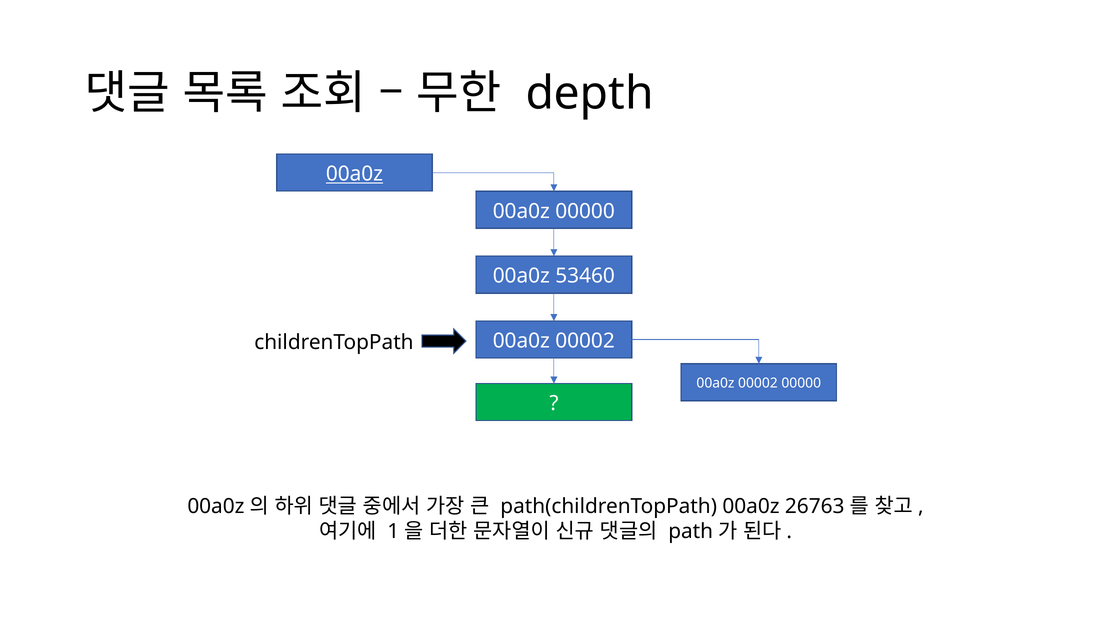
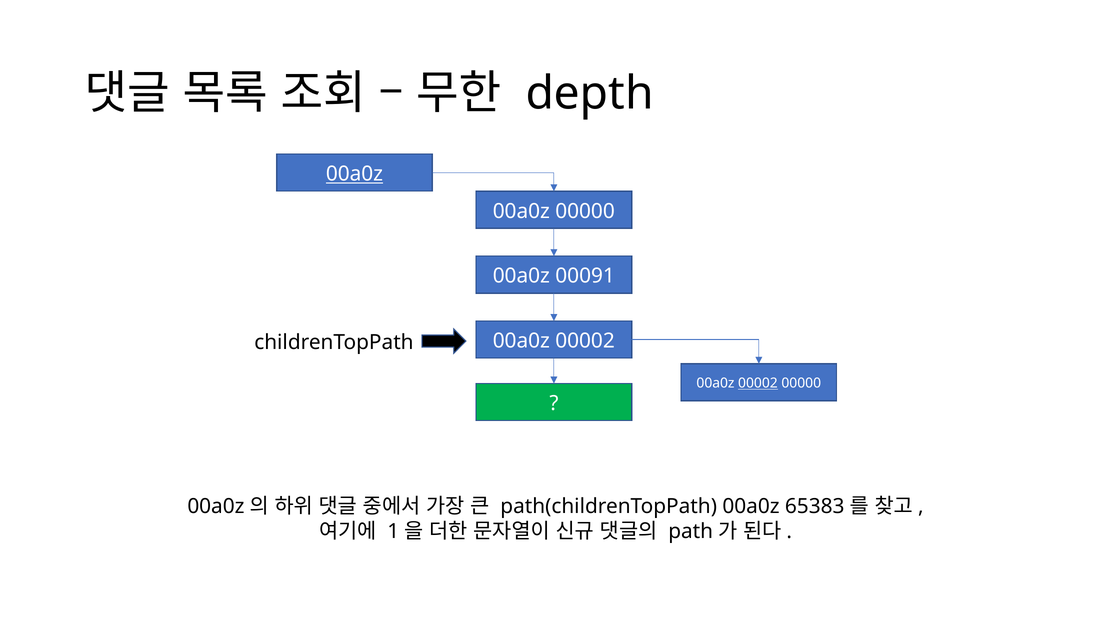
53460: 53460 -> 00091
00002 at (758, 383) underline: none -> present
26763: 26763 -> 65383
